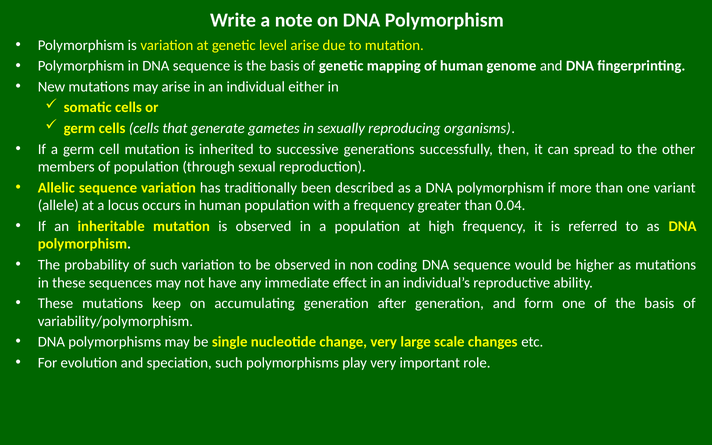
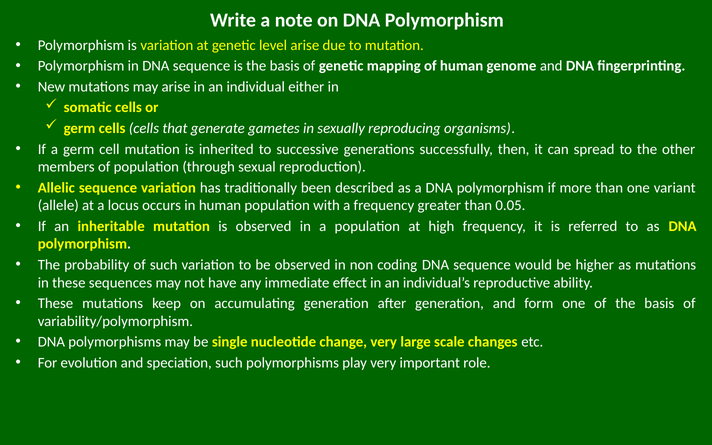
0.04: 0.04 -> 0.05
